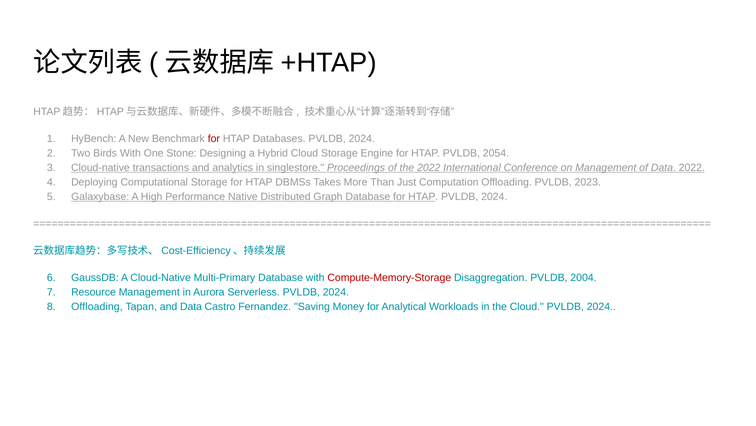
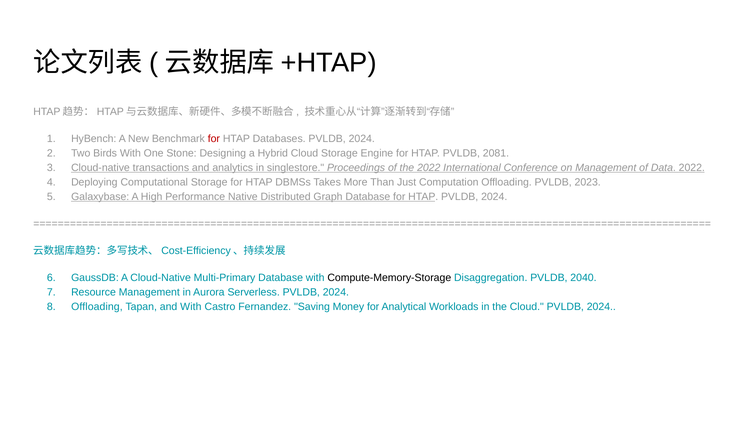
2054: 2054 -> 2081
Compute-Memory-Storage colour: red -> black
2004: 2004 -> 2040
and Data: Data -> With
